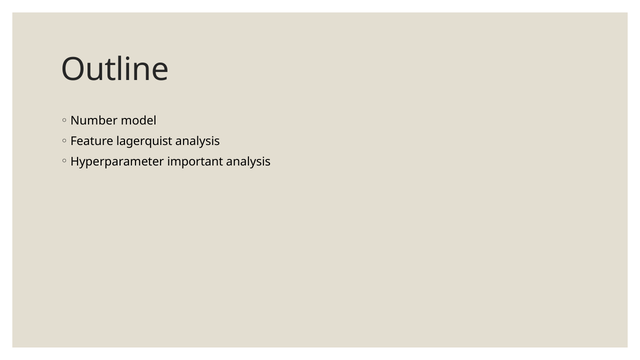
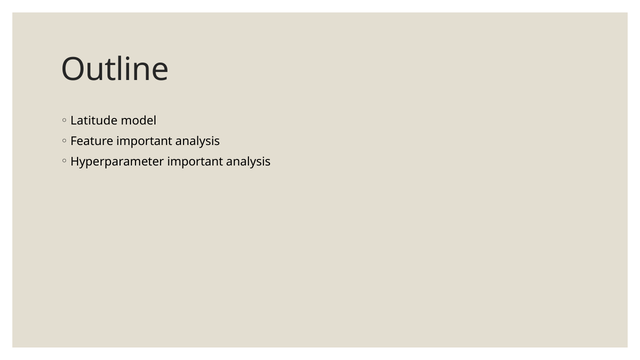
Number: Number -> Latitude
Feature lagerquist: lagerquist -> important
